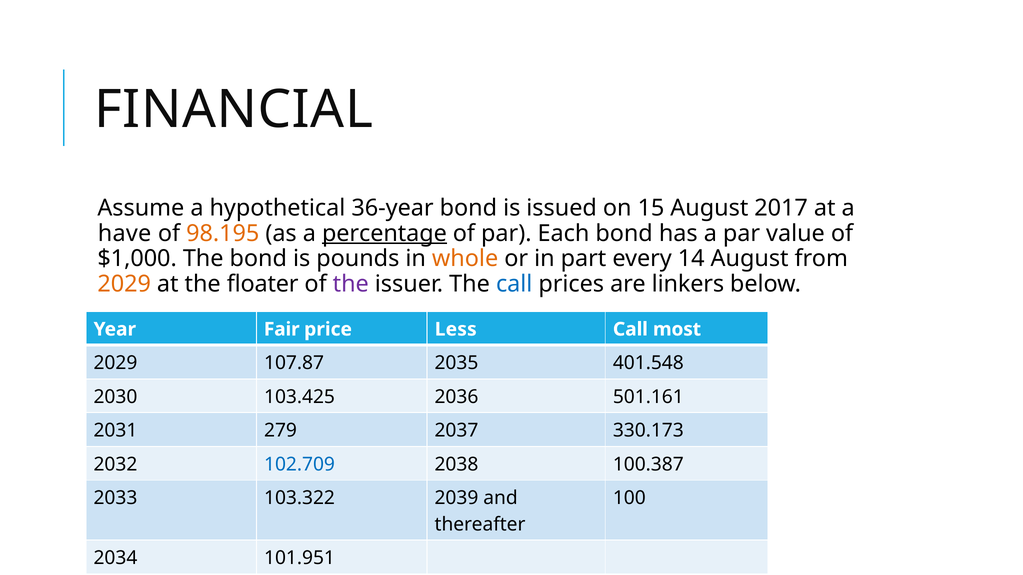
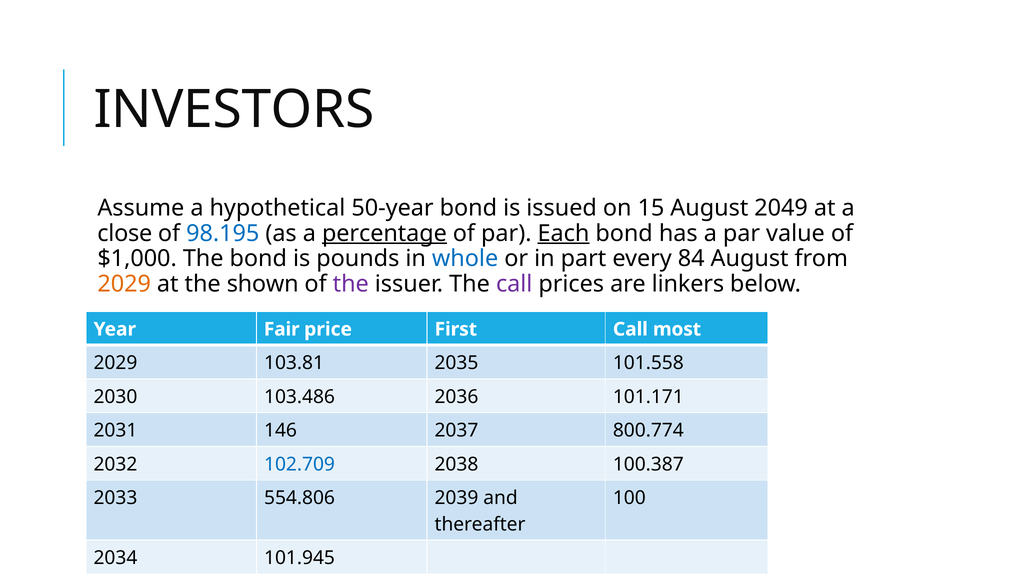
FINANCIAL: FINANCIAL -> INVESTORS
36-year: 36-year -> 50-year
2017: 2017 -> 2049
have: have -> close
98.195 colour: orange -> blue
Each underline: none -> present
whole colour: orange -> blue
14: 14 -> 84
floater: floater -> shown
call at (514, 284) colour: blue -> purple
Less: Less -> First
107.87: 107.87 -> 103.81
401.548: 401.548 -> 101.558
103.425: 103.425 -> 103.486
501.161: 501.161 -> 101.171
279: 279 -> 146
330.173: 330.173 -> 800.774
103.322: 103.322 -> 554.806
101.951: 101.951 -> 101.945
